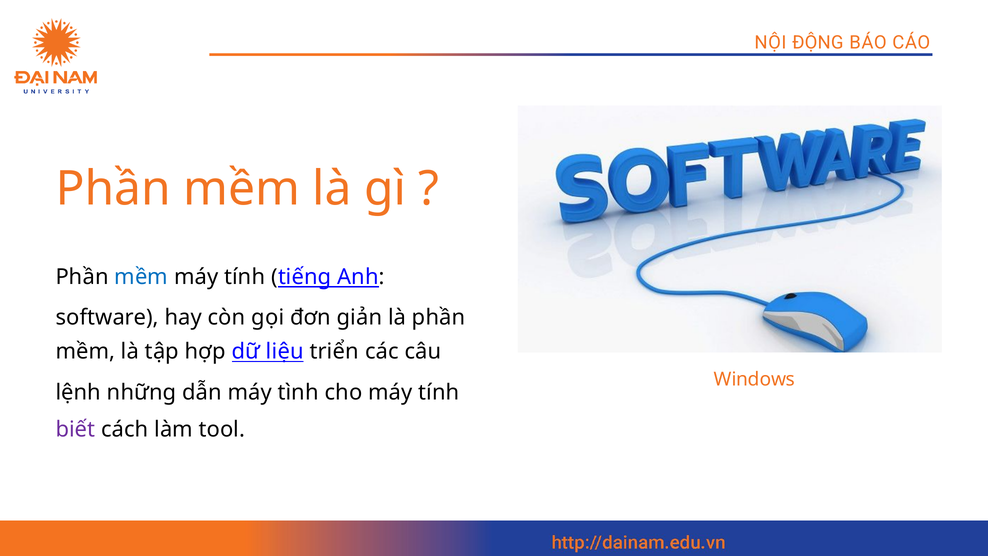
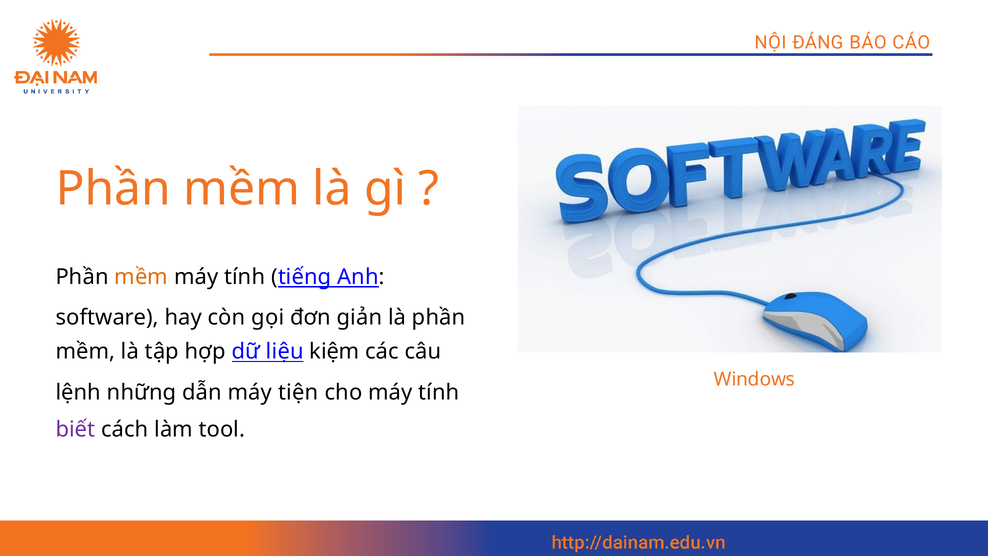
ĐỘNG: ĐỘNG -> ĐÁNG
mềm at (141, 277) colour: blue -> orange
triển: triển -> kiệm
tình: tình -> tiện
